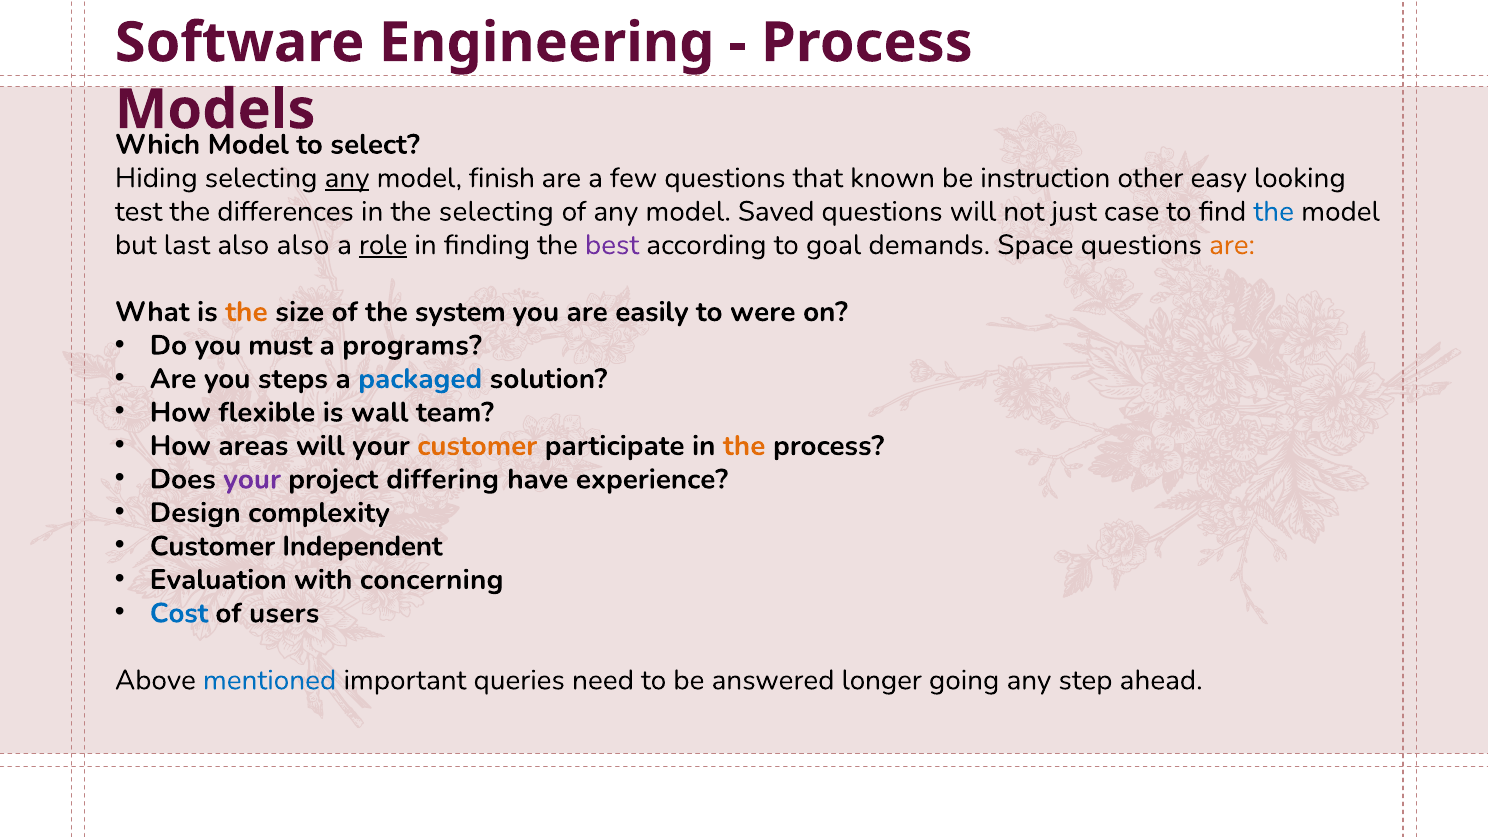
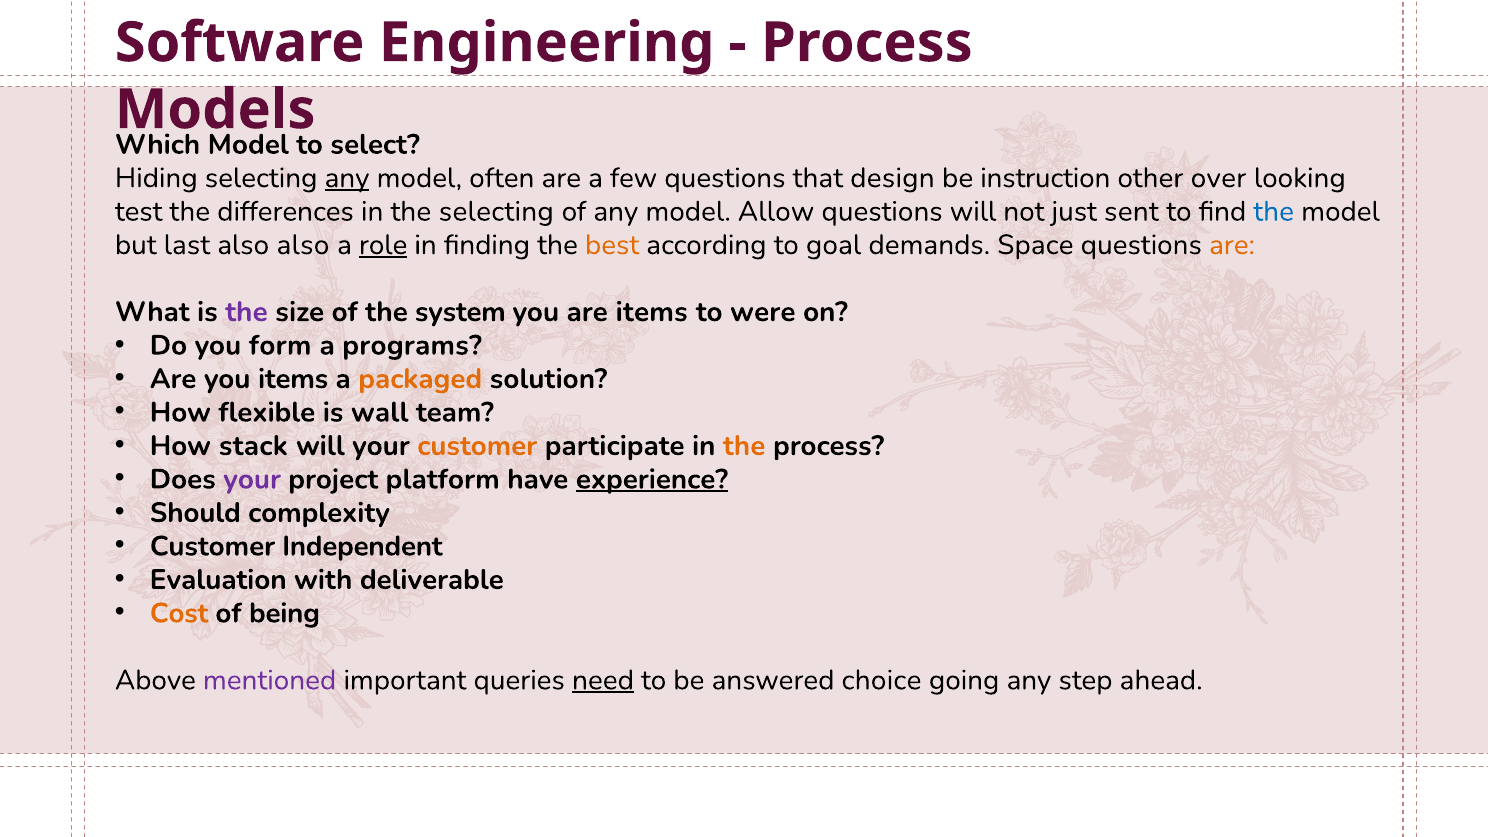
finish: finish -> often
known: known -> design
easy: easy -> over
Saved: Saved -> Allow
case: case -> sent
best colour: purple -> orange
the at (247, 312) colour: orange -> purple
are easily: easily -> items
must: must -> form
you steps: steps -> items
packaged colour: blue -> orange
areas: areas -> stack
differing: differing -> platform
experience underline: none -> present
Design: Design -> Should
concerning: concerning -> deliverable
Cost colour: blue -> orange
users: users -> being
mentioned colour: blue -> purple
need underline: none -> present
longer: longer -> choice
